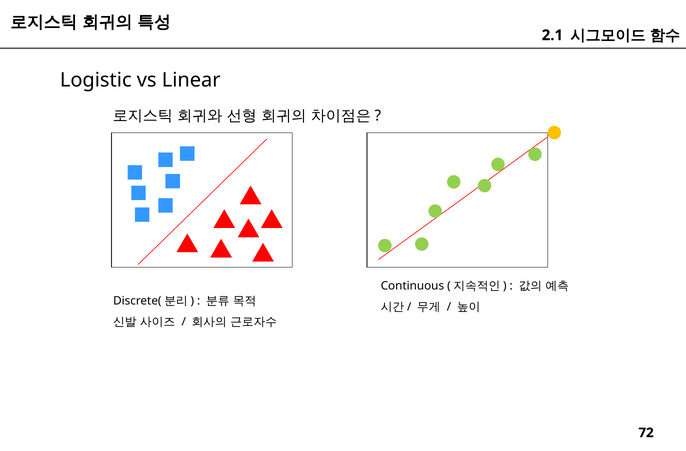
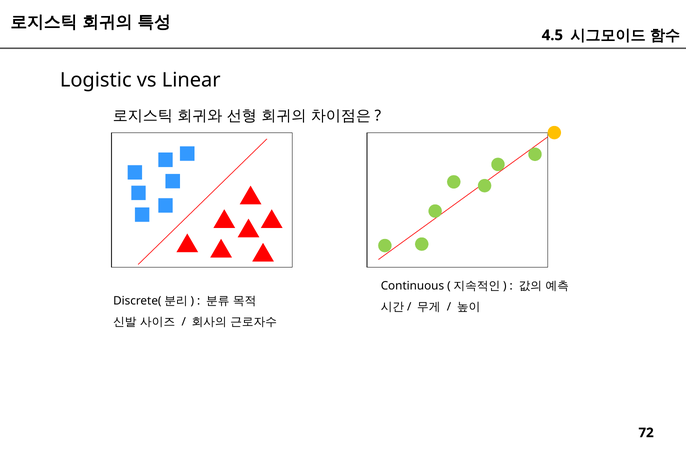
2.1: 2.1 -> 4.5
